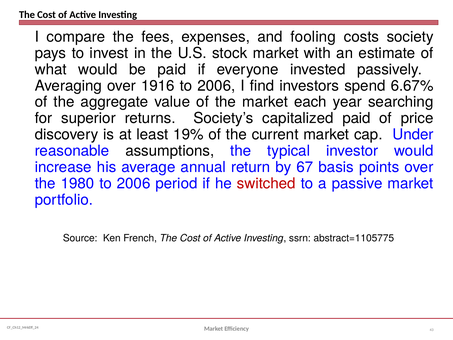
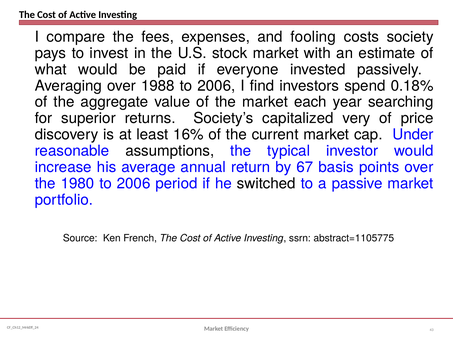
1916: 1916 -> 1988
6.67%: 6.67% -> 0.18%
capitalized paid: paid -> very
19%: 19% -> 16%
switched colour: red -> black
